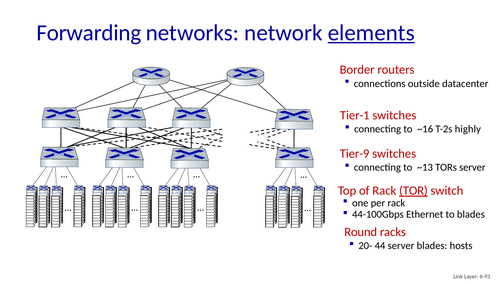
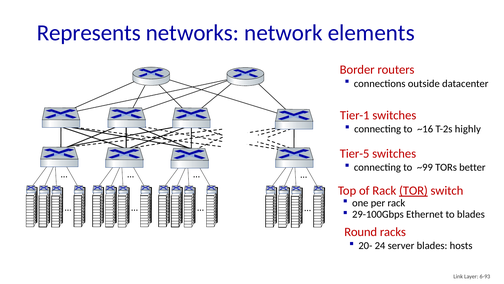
Forwarding: Forwarding -> Represents
elements underline: present -> none
Tier-9: Tier-9 -> Tier-5
~13: ~13 -> ~99
TORs server: server -> better
44-100Gbps: 44-100Gbps -> 29-100Gbps
44: 44 -> 24
